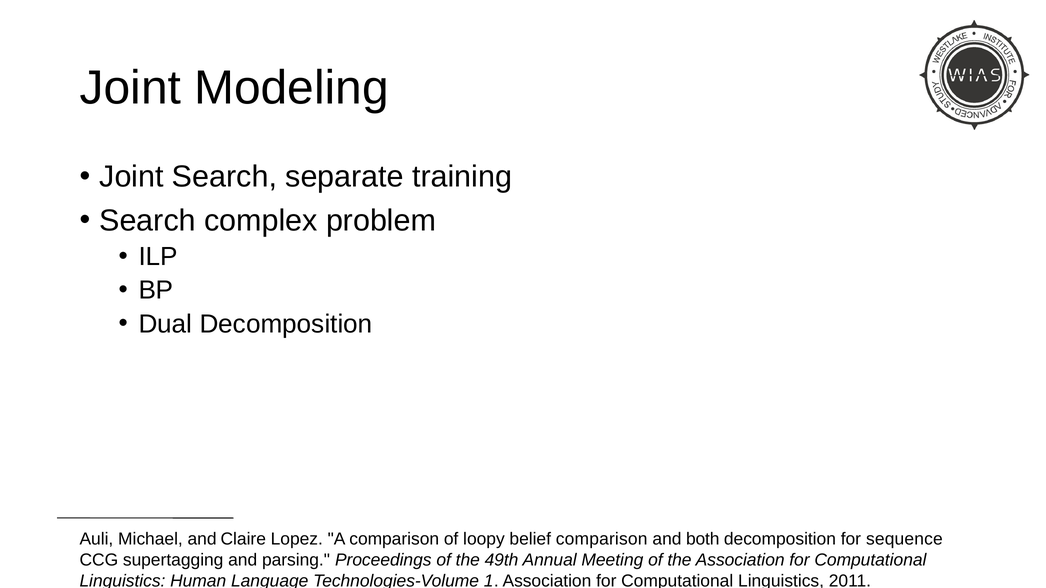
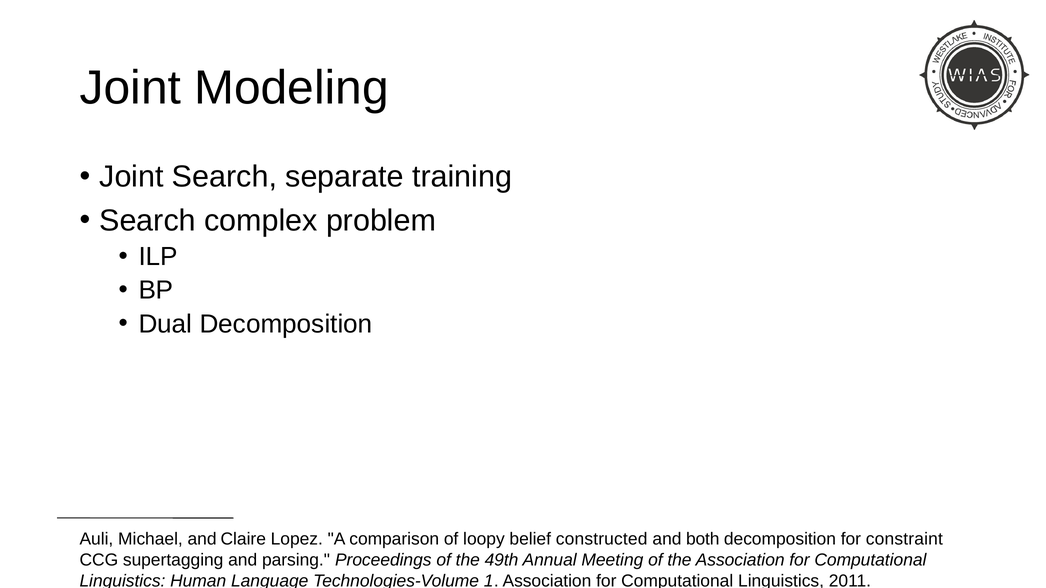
belief comparison: comparison -> constructed
sequence: sequence -> constraint
